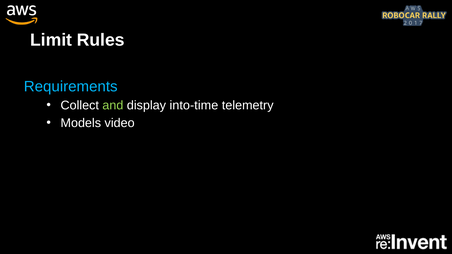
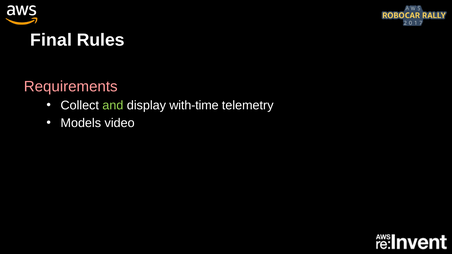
Limit: Limit -> Final
Requirements colour: light blue -> pink
into-time: into-time -> with-time
